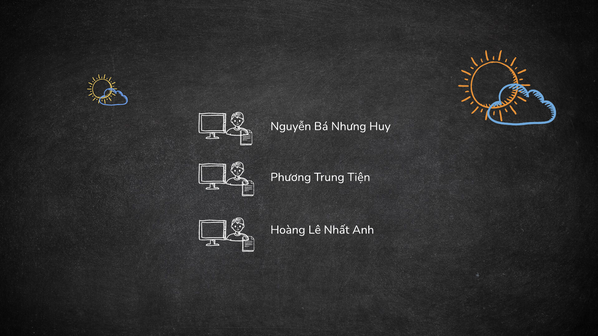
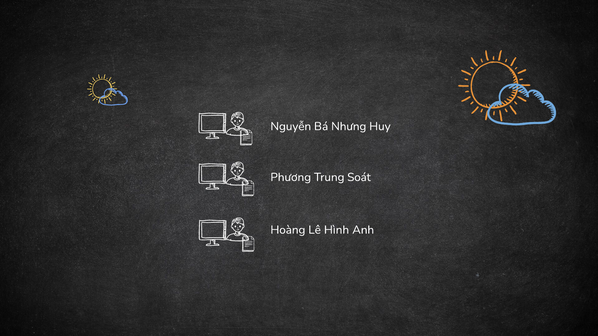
Tiện: Tiện -> Soát
Nhất: Nhất -> Hình
